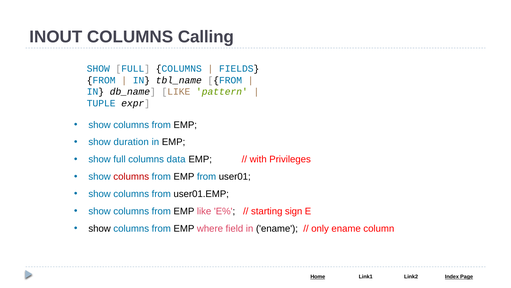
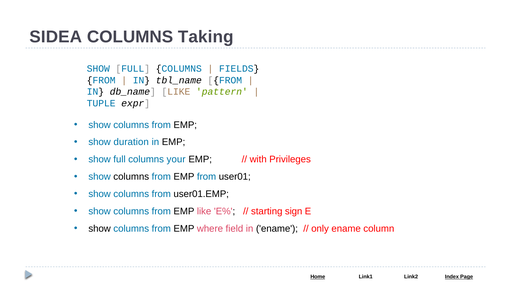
INOUT: INOUT -> SIDEA
Calling: Calling -> Taking
data: data -> your
columns at (131, 176) colour: red -> black
